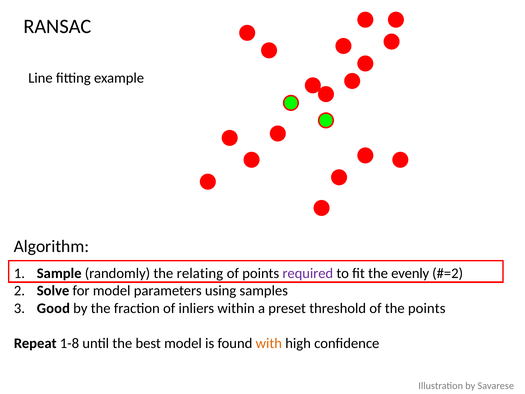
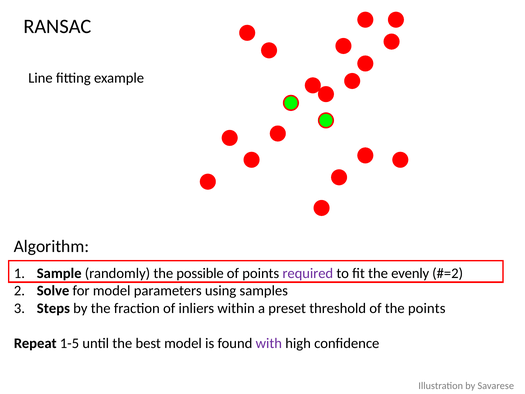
relating: relating -> possible
Good: Good -> Steps
1-8: 1-8 -> 1-5
with colour: orange -> purple
